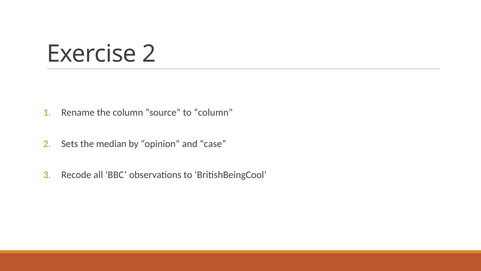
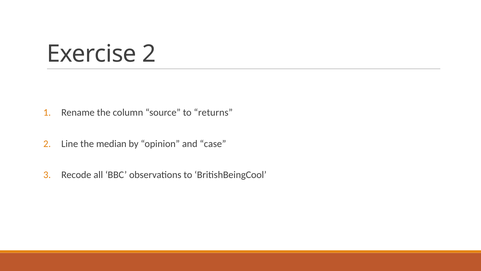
to column: column -> returns
Sets: Sets -> Line
